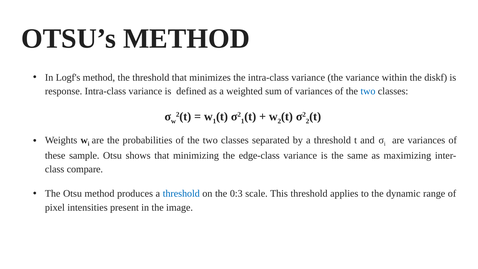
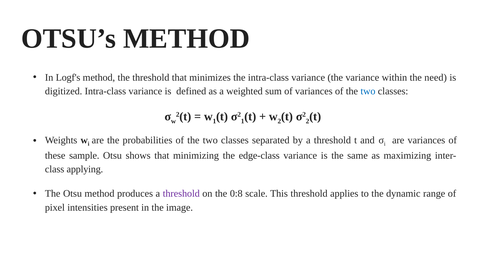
diskf: diskf -> need
response: response -> digitized
compare: compare -> applying
threshold at (181, 194) colour: blue -> purple
0:3: 0:3 -> 0:8
